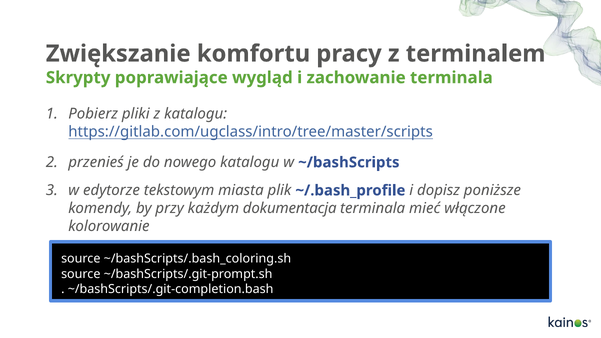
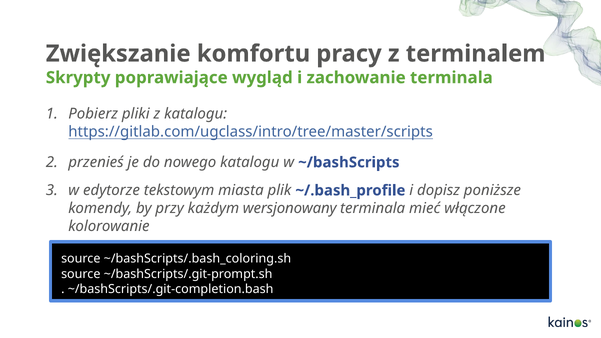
dokumentacja: dokumentacja -> wersjonowany
